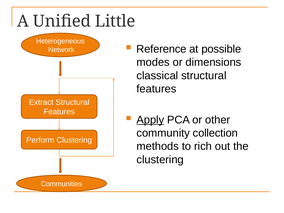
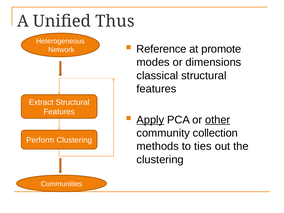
Little: Little -> Thus
possible: possible -> promote
other underline: none -> present
rich: rich -> ties
